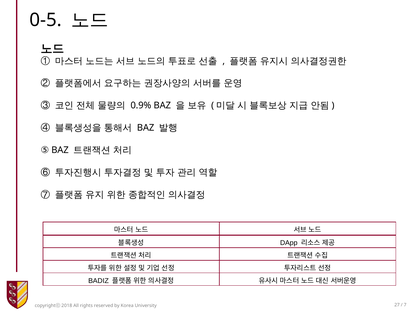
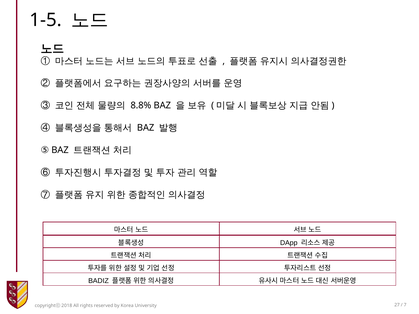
0-5: 0-5 -> 1-5
0.9%: 0.9% -> 8.8%
